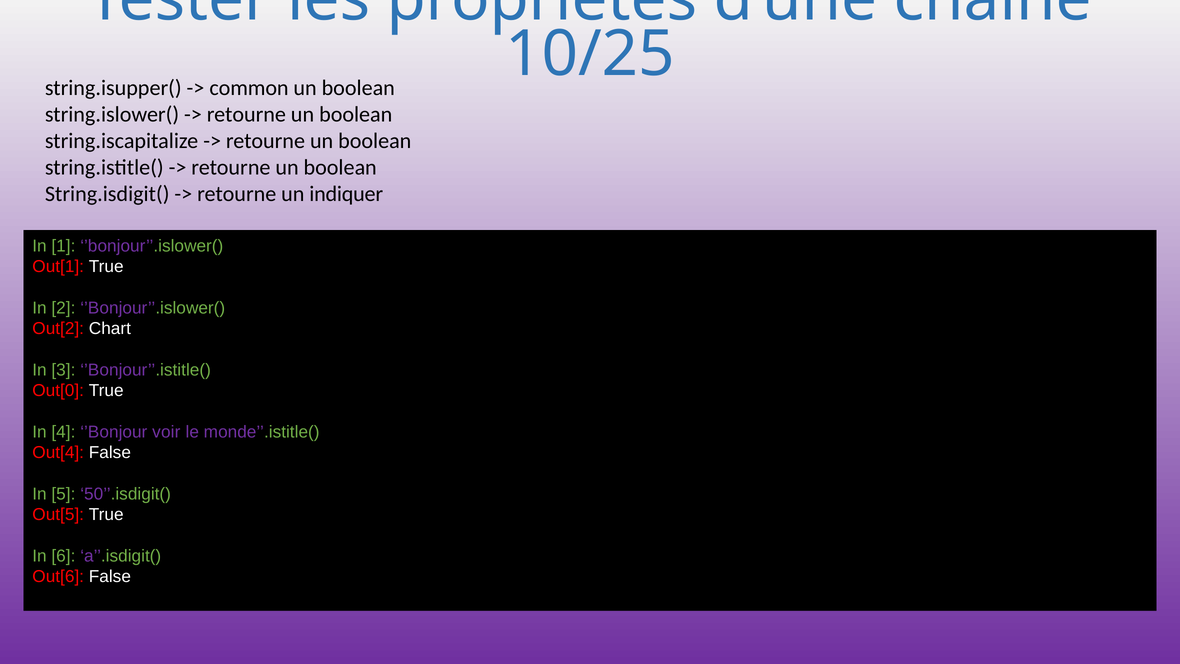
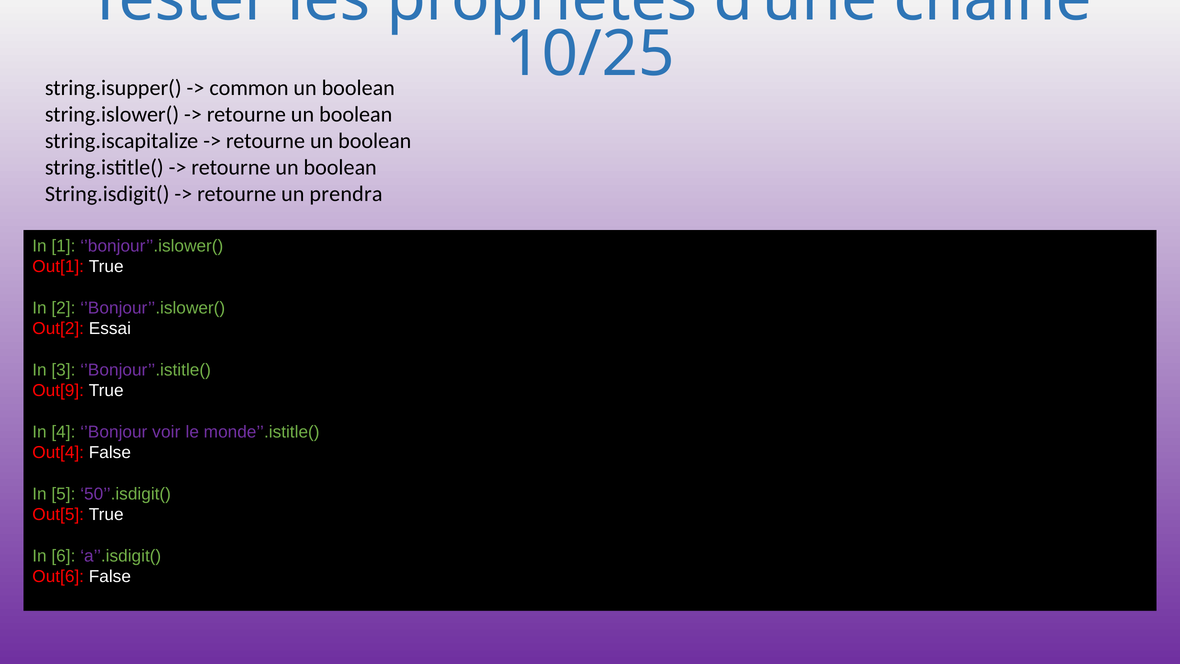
indiquer: indiquer -> prendra
Chart: Chart -> Essai
Out[0: Out[0 -> Out[9
